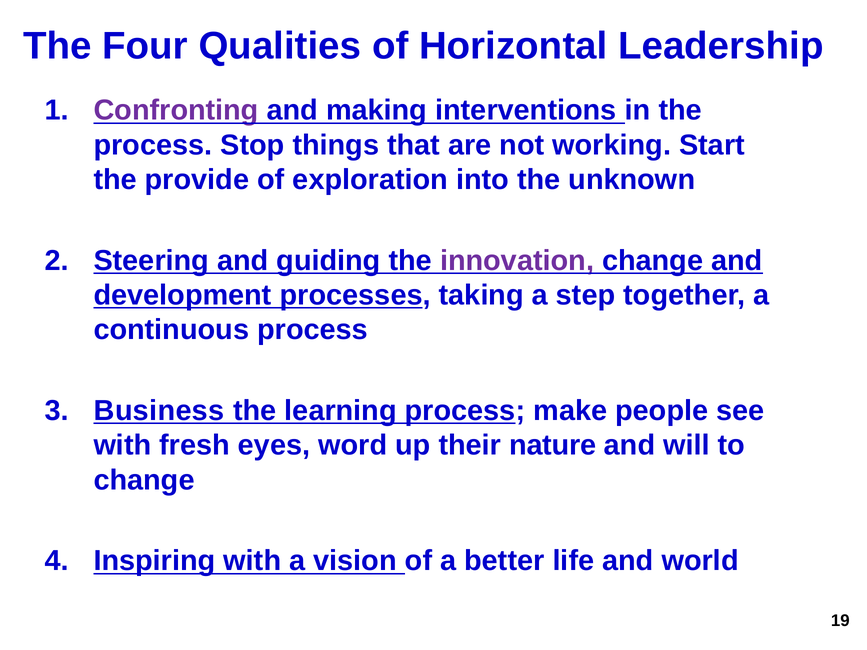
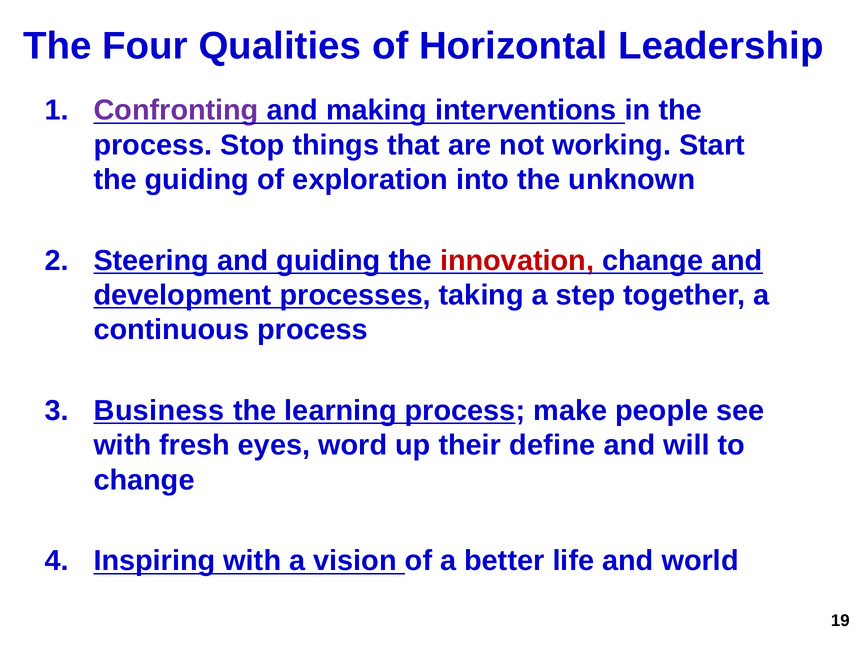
the provide: provide -> guiding
innovation colour: purple -> red
nature: nature -> define
